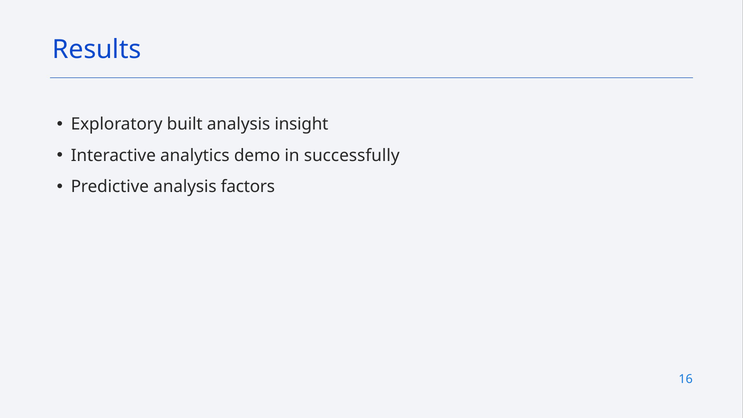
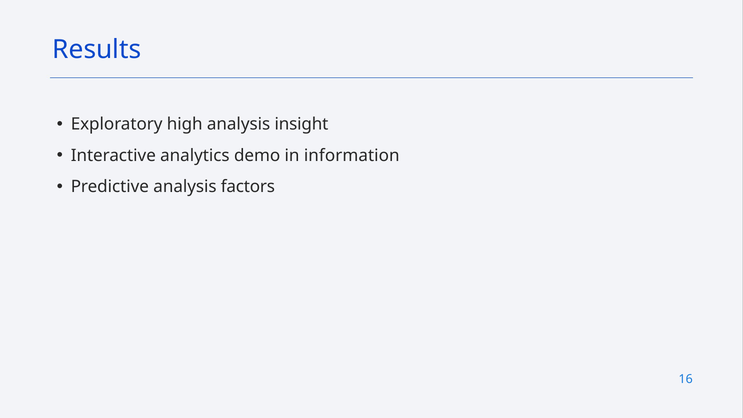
built: built -> high
successfully: successfully -> information
